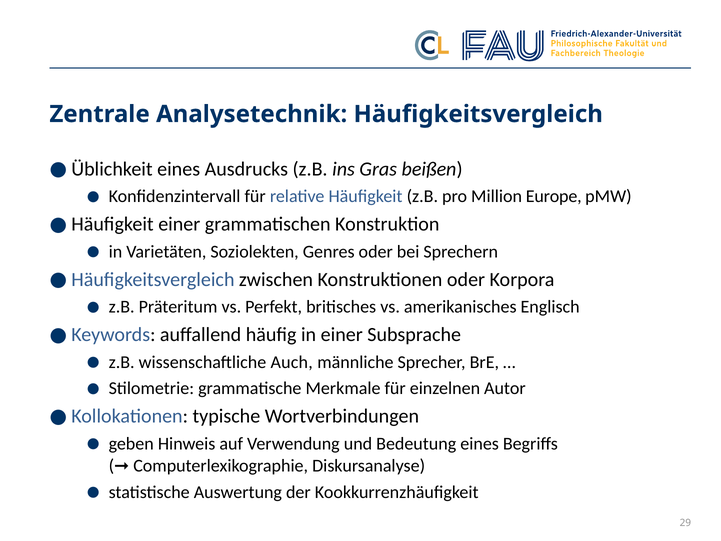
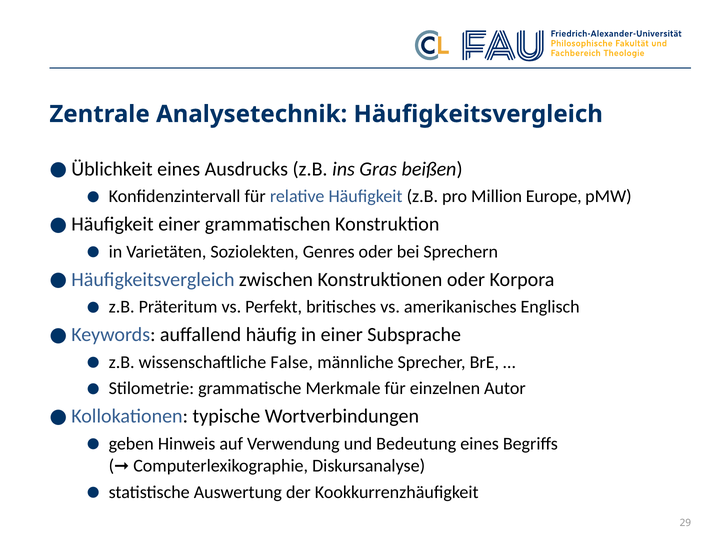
Auch: Auch -> False
